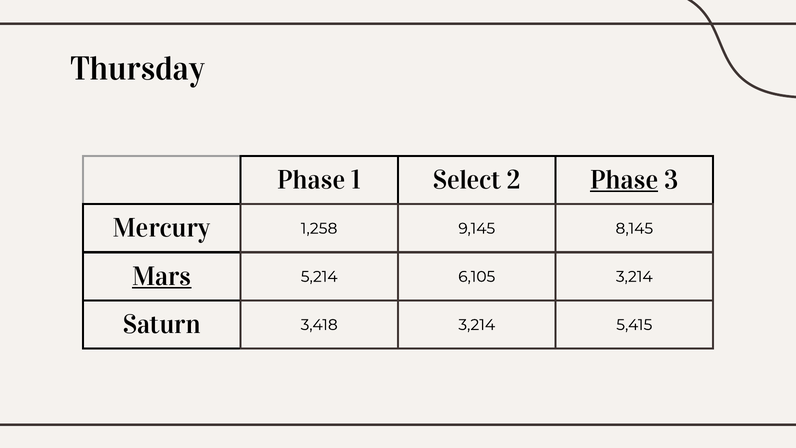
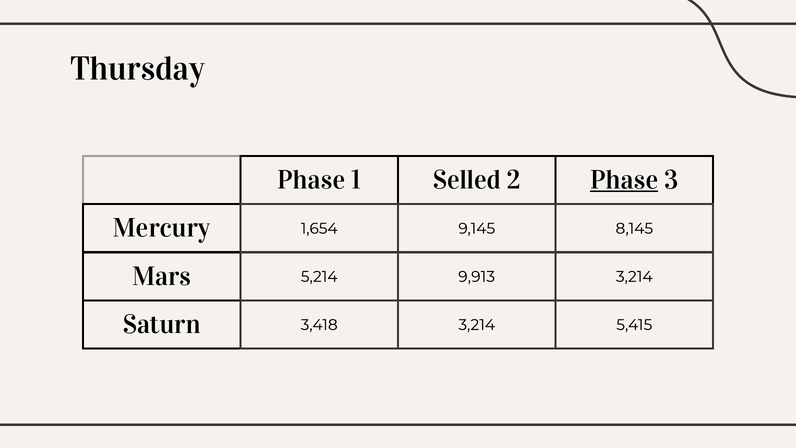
Select: Select -> Selled
1,258: 1,258 -> 1,654
Mars underline: present -> none
6,105: 6,105 -> 9,913
